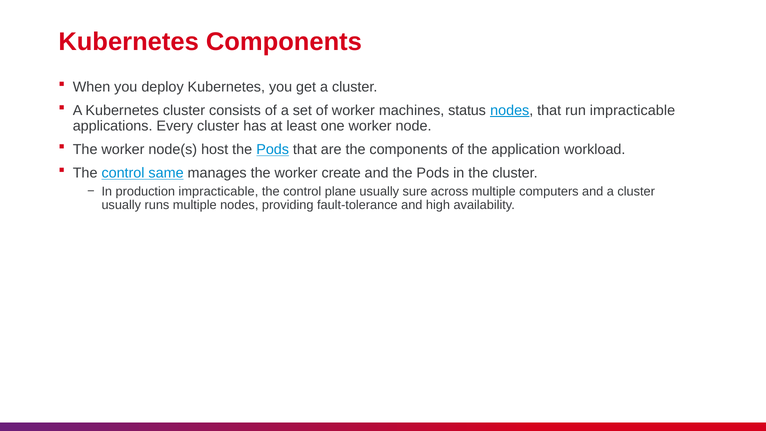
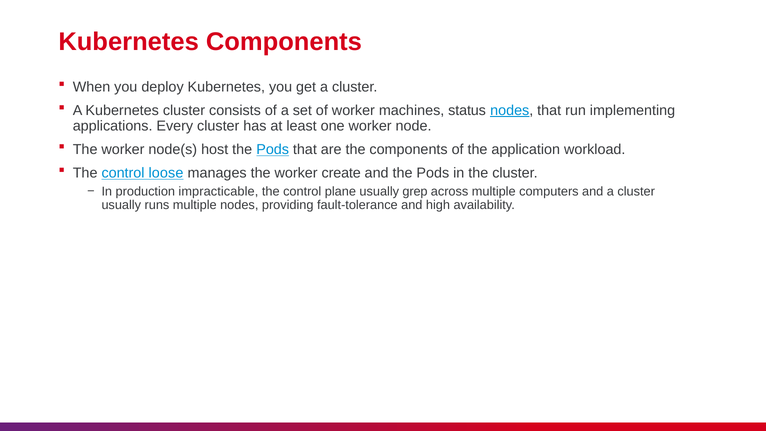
run impracticable: impracticable -> implementing
same: same -> loose
sure: sure -> grep
